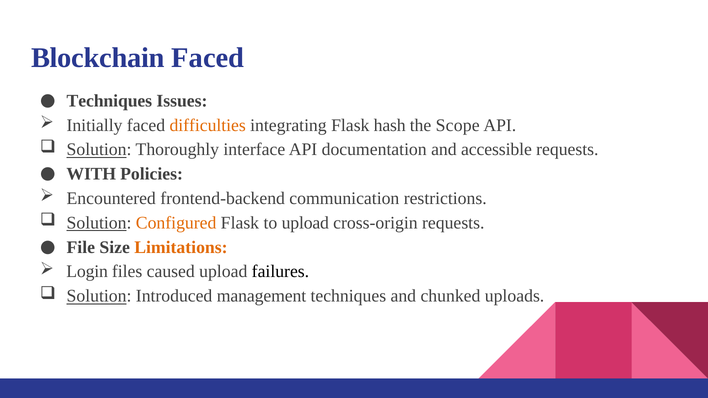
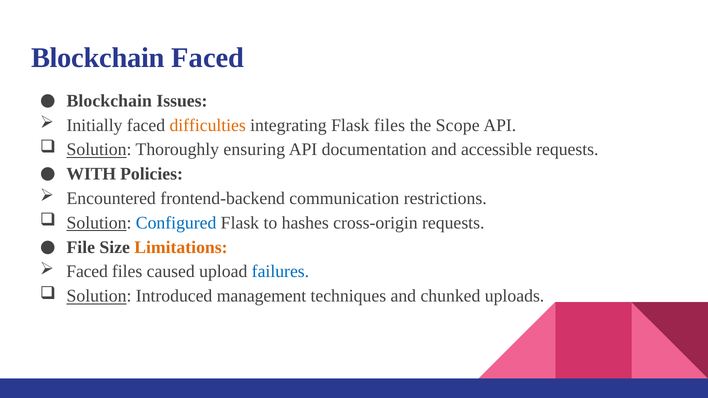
Techniques at (109, 101): Techniques -> Blockchain
Flask hash: hash -> files
interface: interface -> ensuring
Configured colour: orange -> blue
to upload: upload -> hashes
Login at (87, 272): Login -> Faced
failures colour: black -> blue
